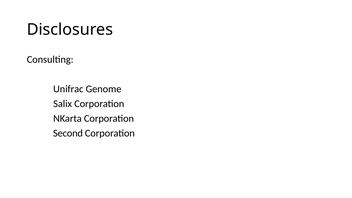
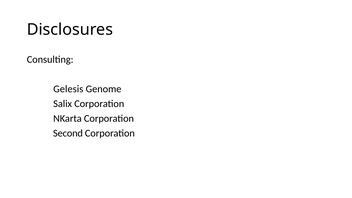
Unifrac: Unifrac -> Gelesis
